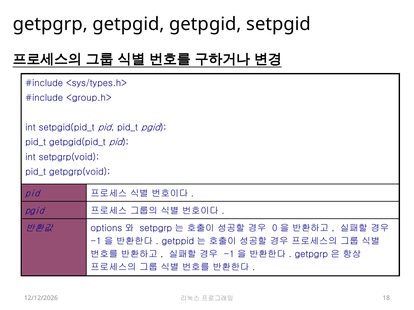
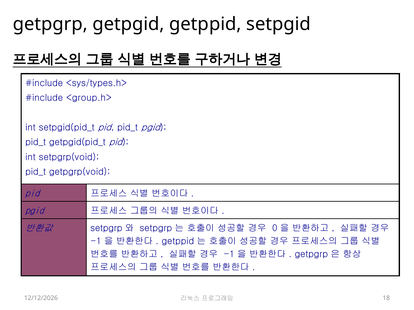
getpgid getpgid: getpgid -> getppid
options at (106, 229): options -> setpgrp
